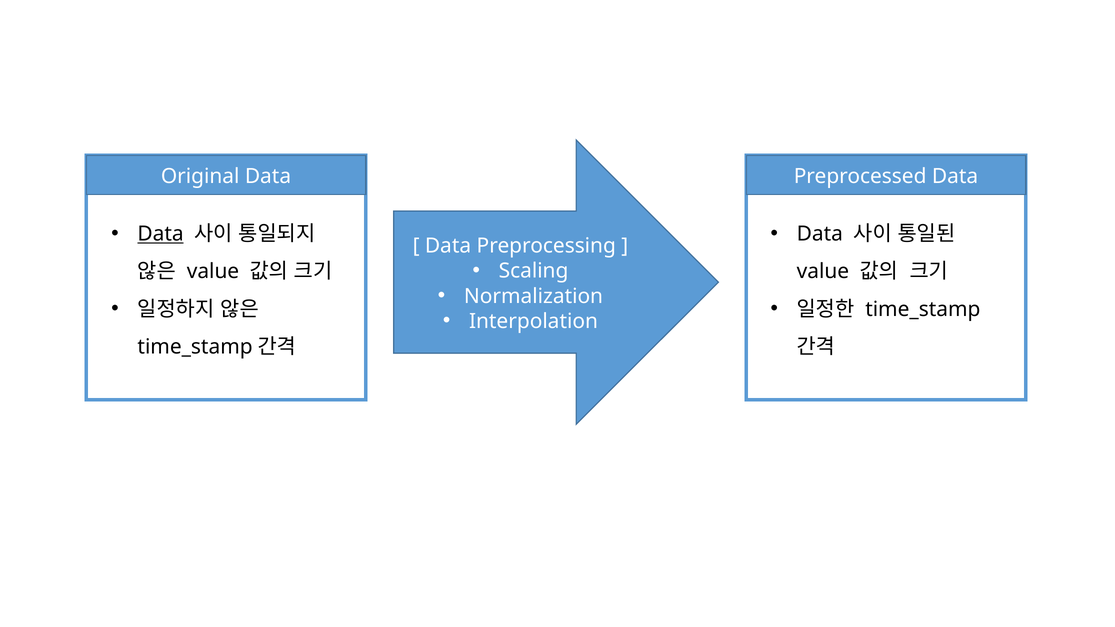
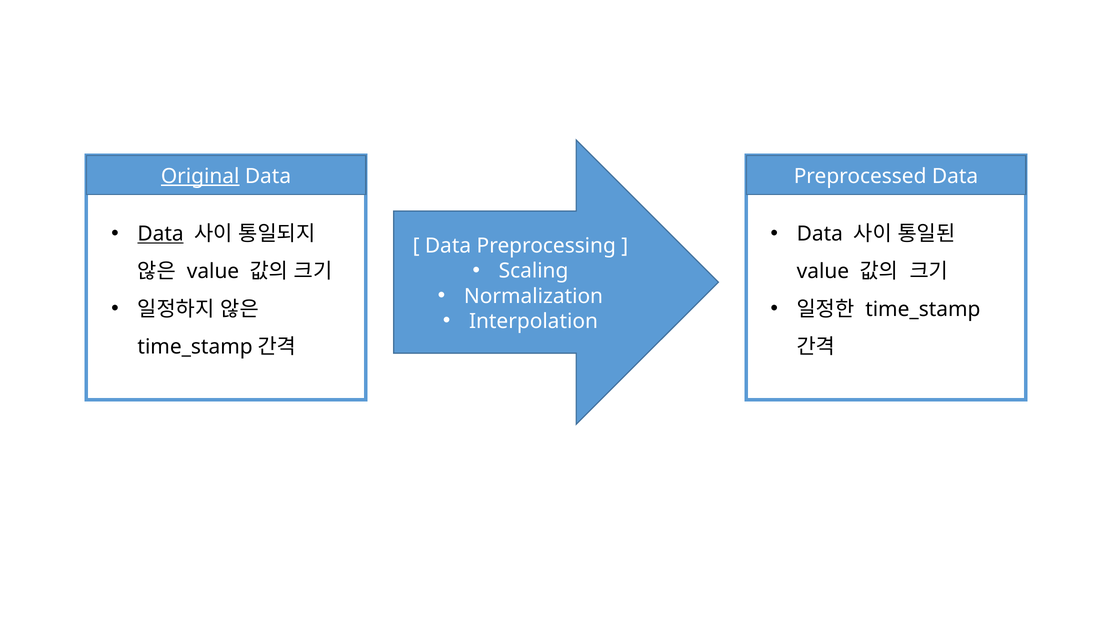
Original underline: none -> present
